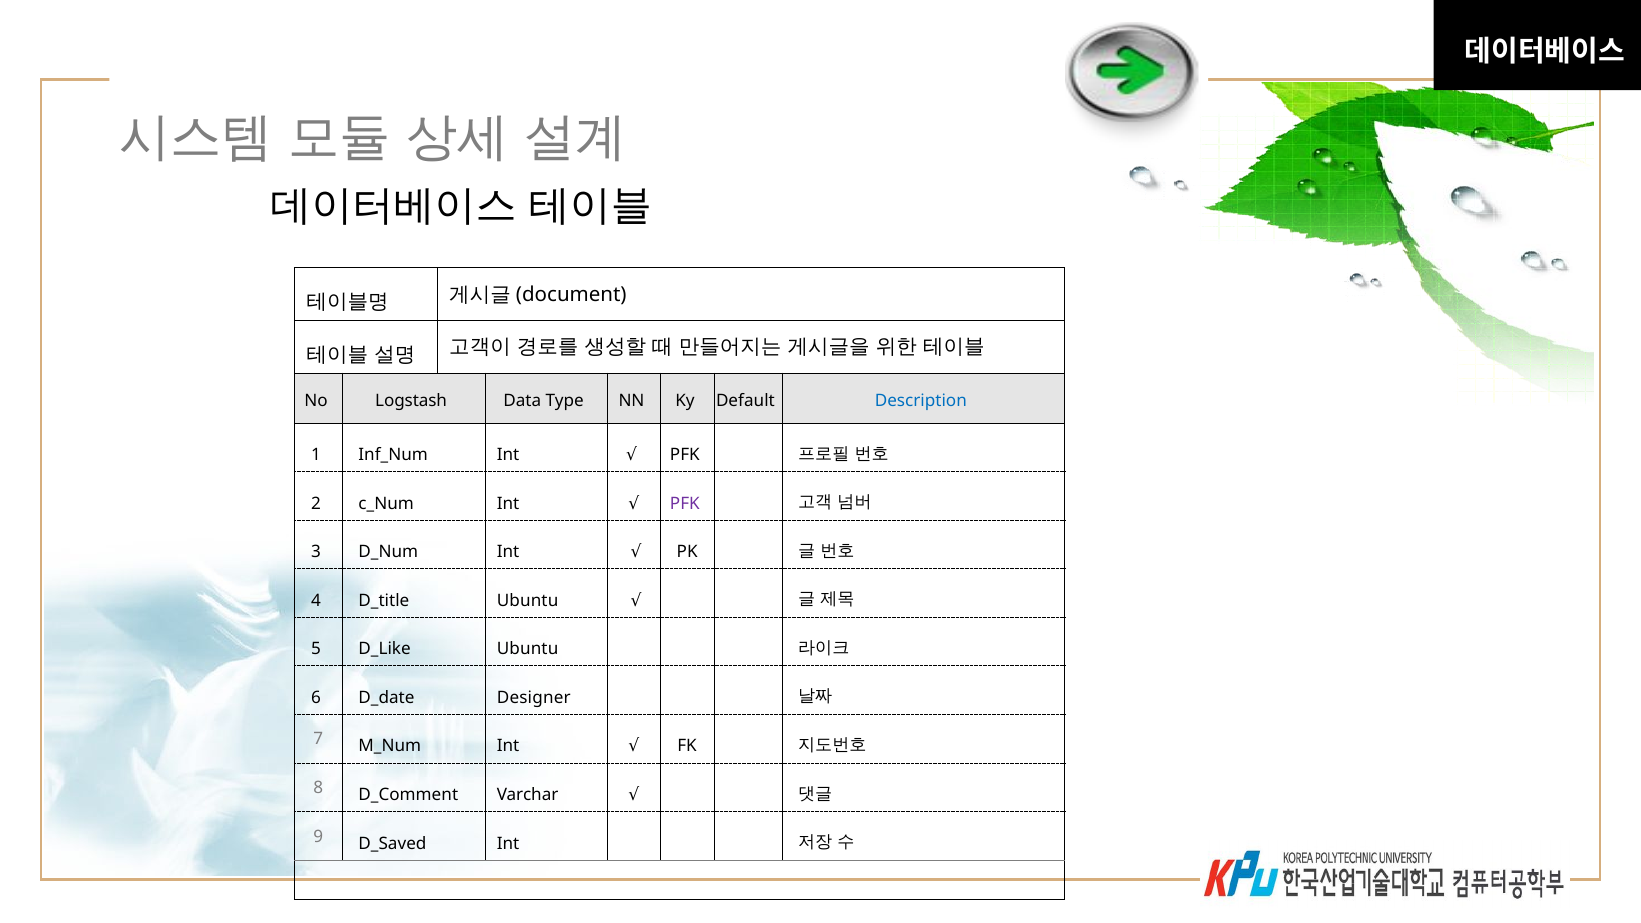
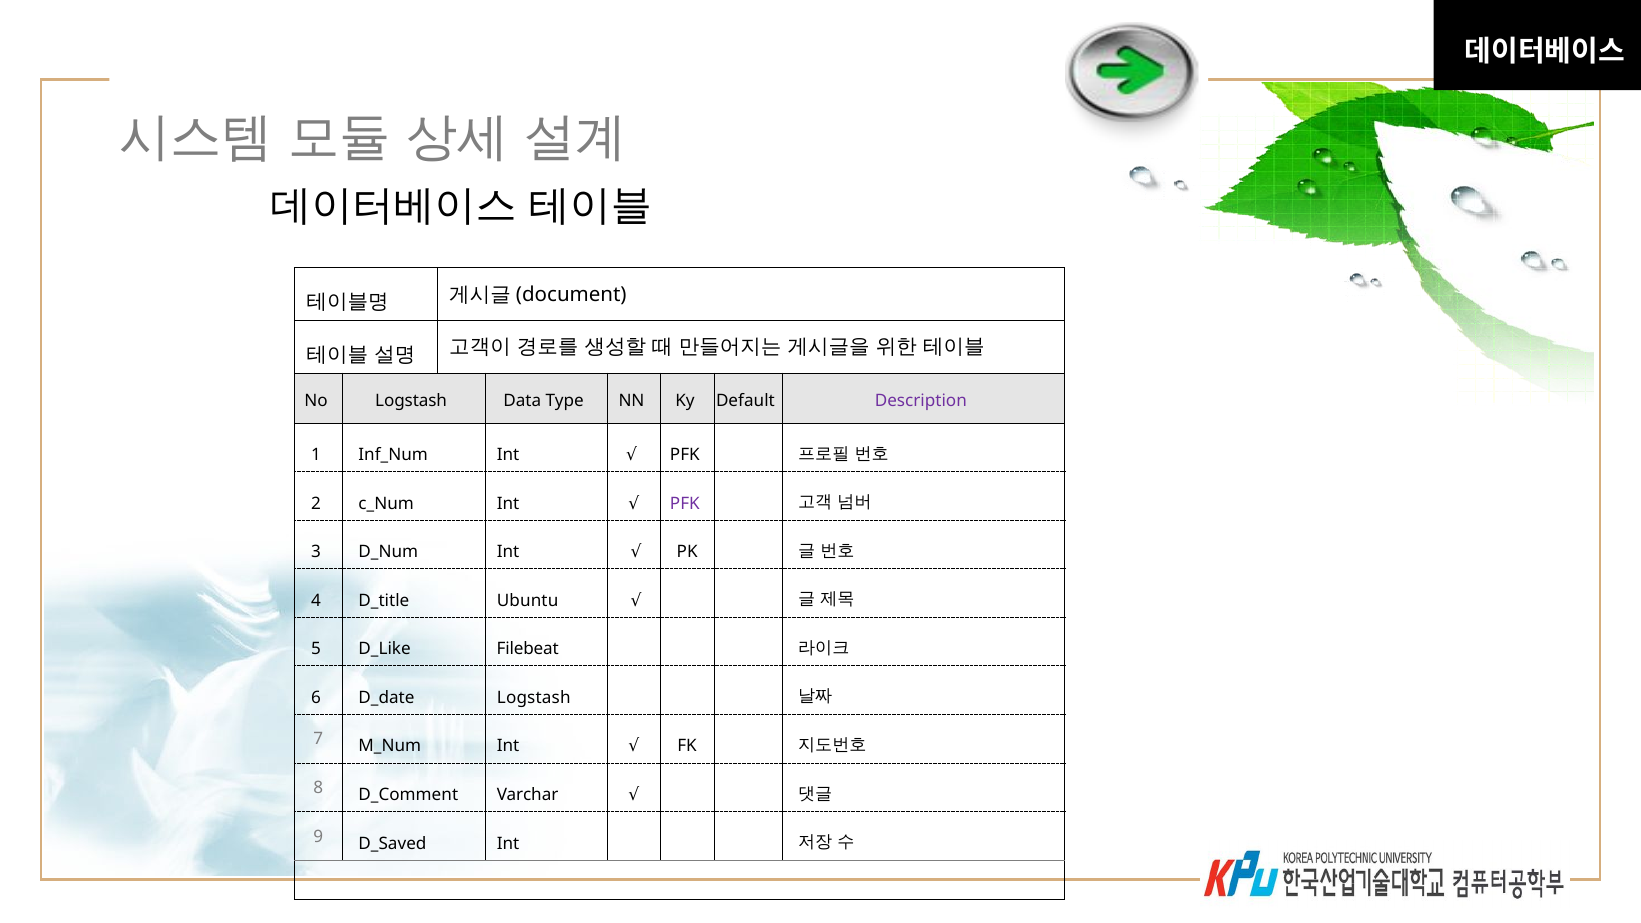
Description colour: blue -> purple
Ubuntu at (528, 649): Ubuntu -> Filebeat
Designer at (534, 698): Designer -> Logstash
